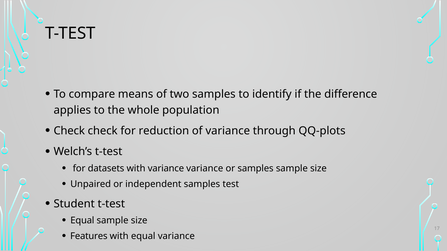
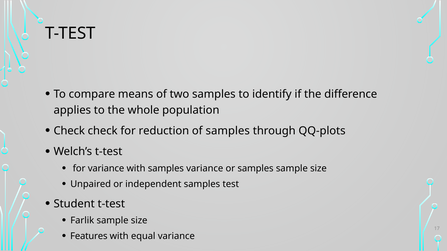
of variance: variance -> samples
for datasets: datasets -> variance
with variance: variance -> samples
Equal at (82, 221): Equal -> Farlik
